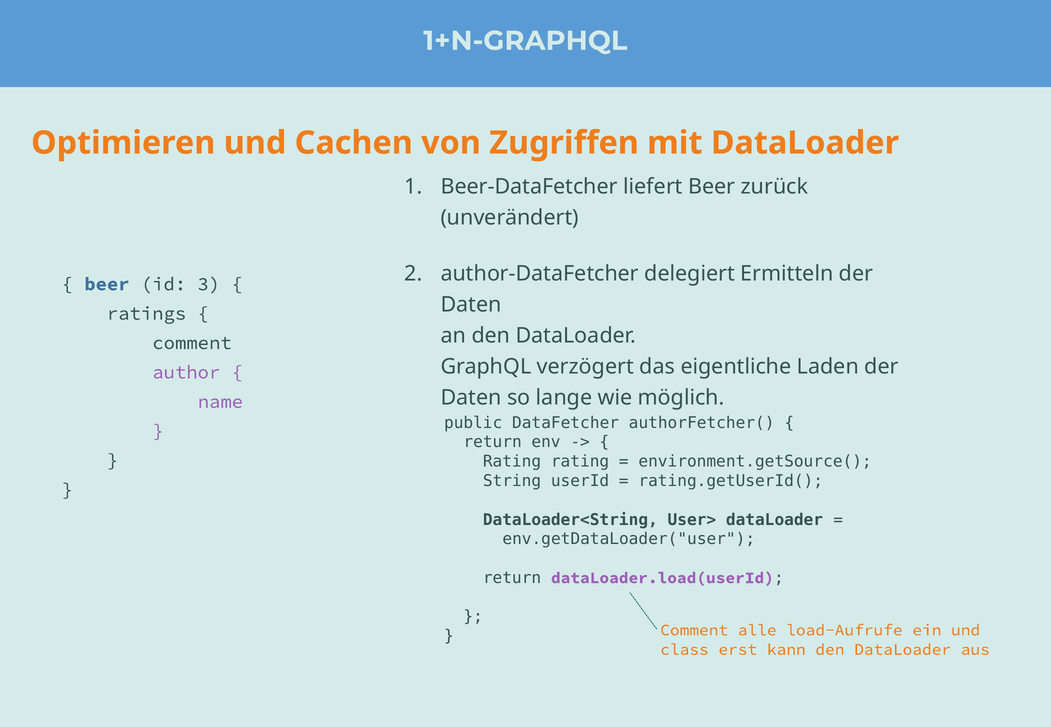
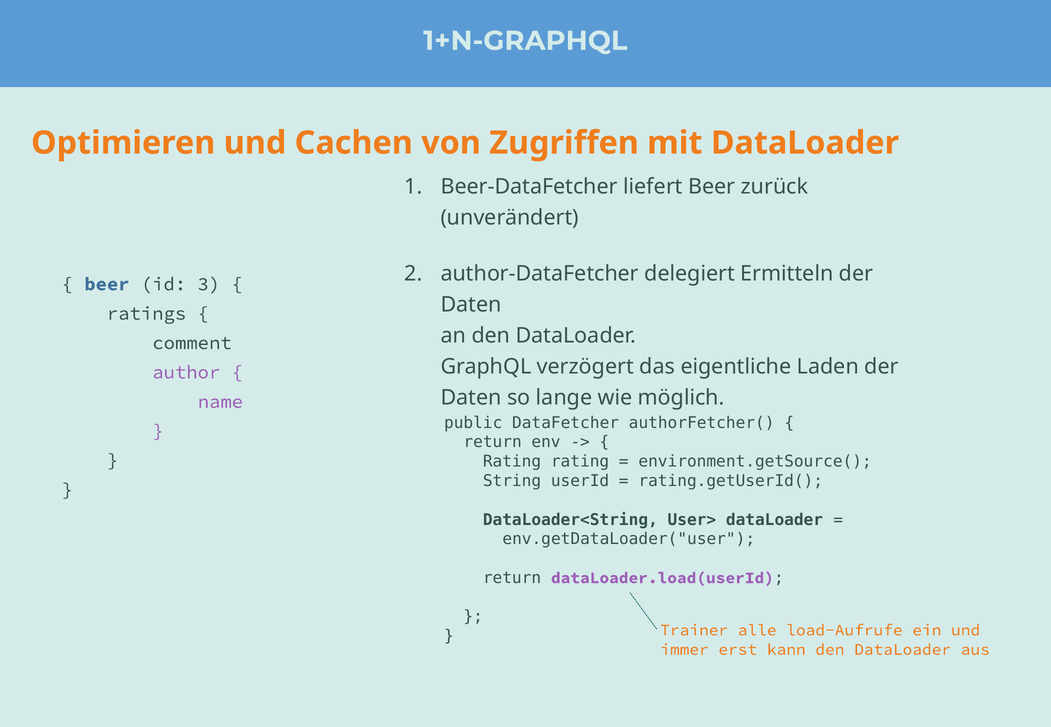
Comment at (694, 631): Comment -> Trainer
class: class -> immer
